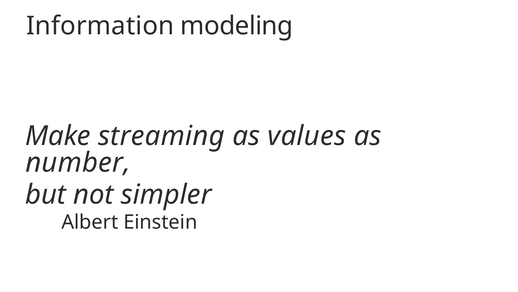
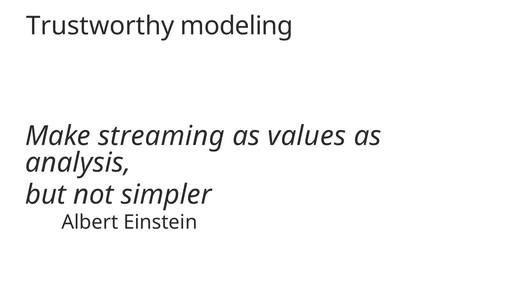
Information: Information -> Trustworthy
number: number -> analysis
